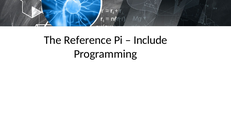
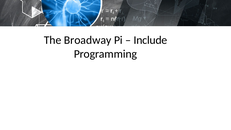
Reference: Reference -> Broadway
